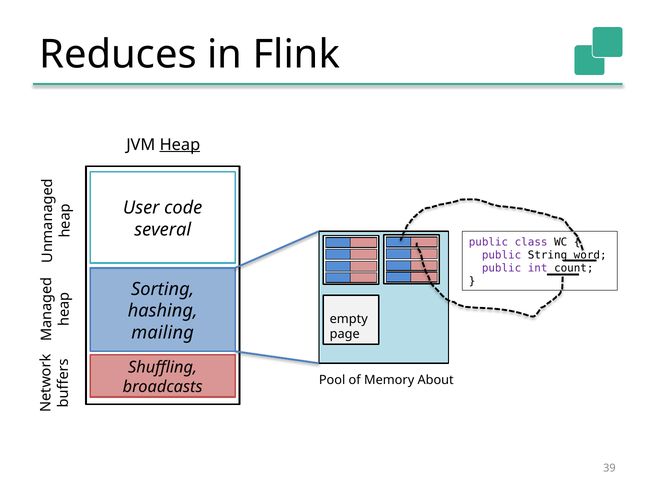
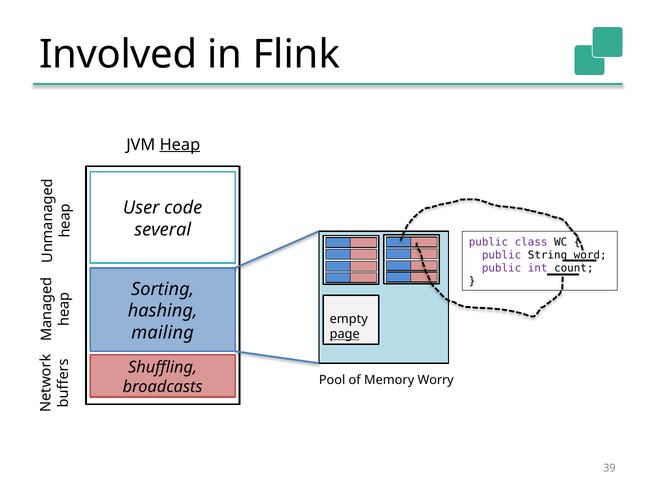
Reduces: Reduces -> Involved
page underline: none -> present
About: About -> Worry
